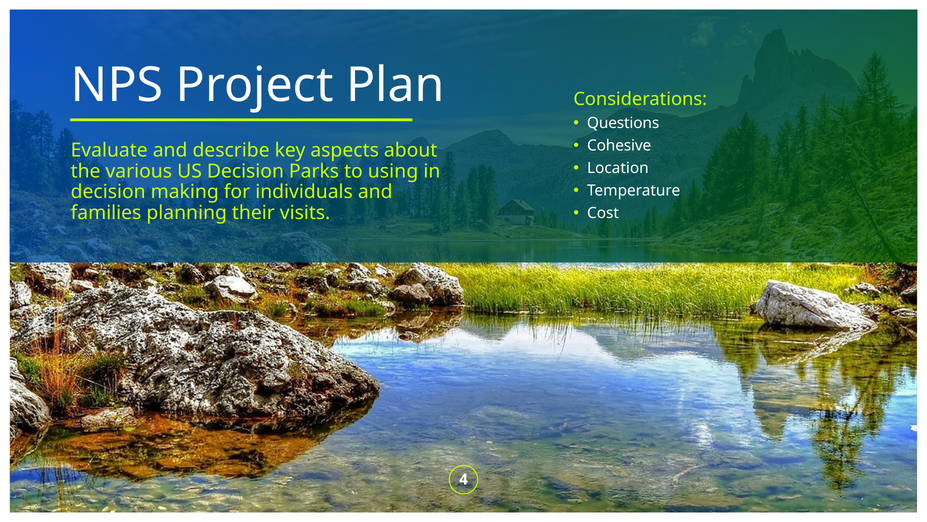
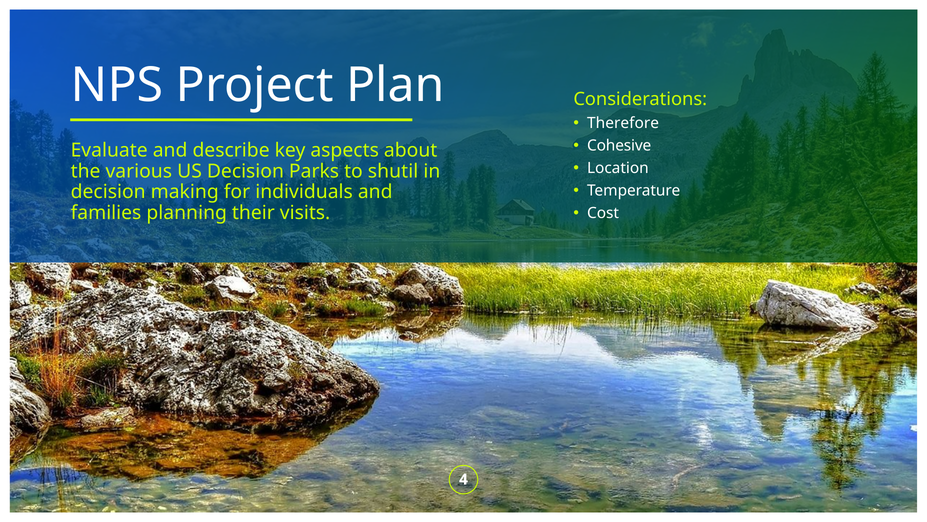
Questions: Questions -> Therefore
using: using -> shutil
